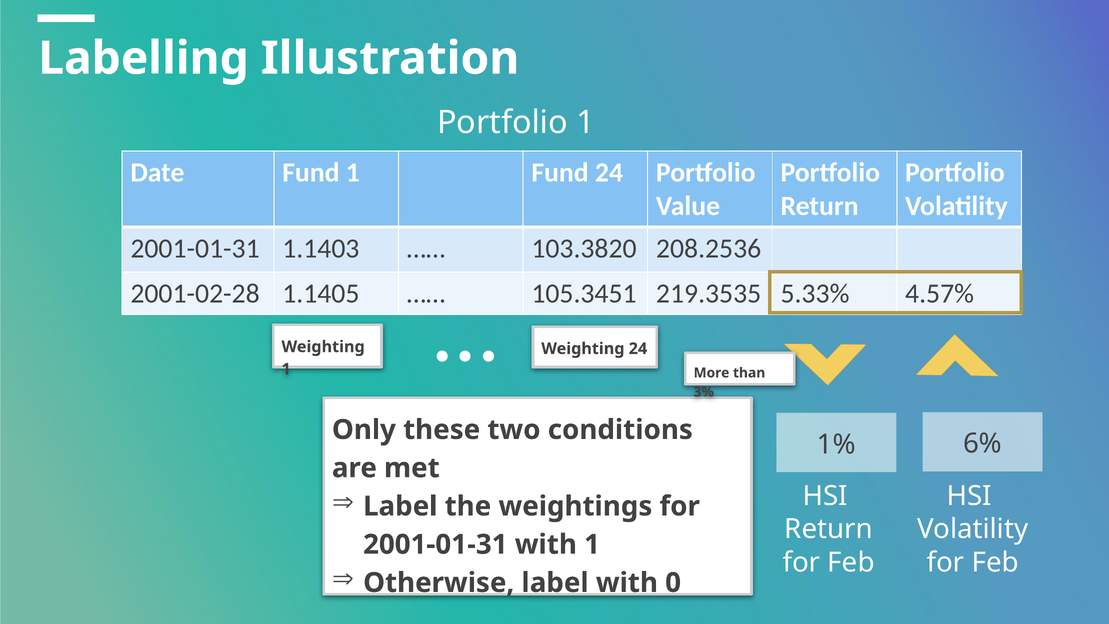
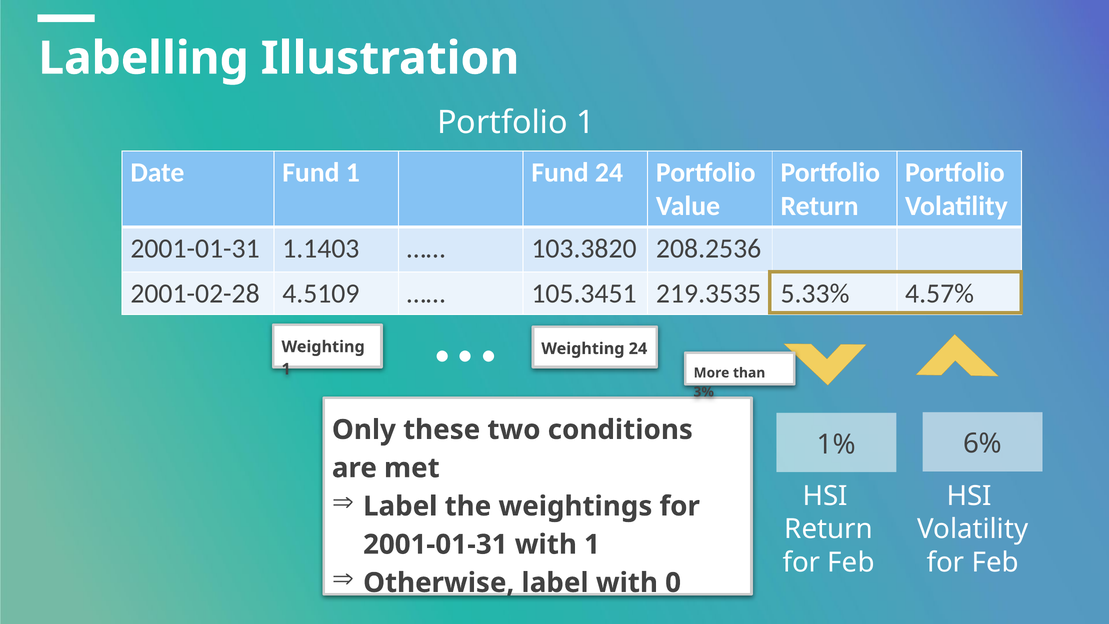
1.1405: 1.1405 -> 4.5109
